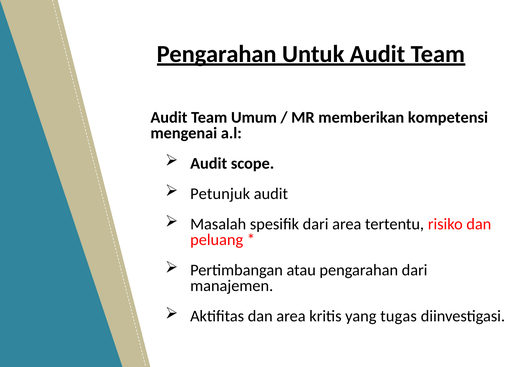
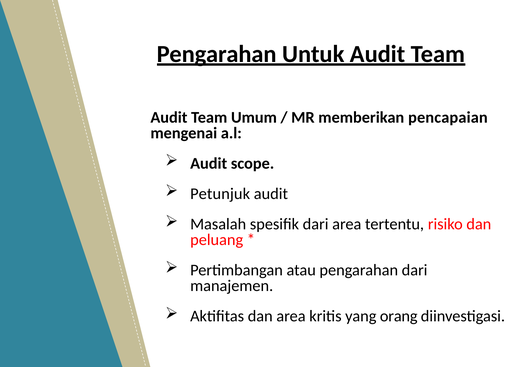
kompetensi: kompetensi -> pencapaian
tugas: tugas -> orang
